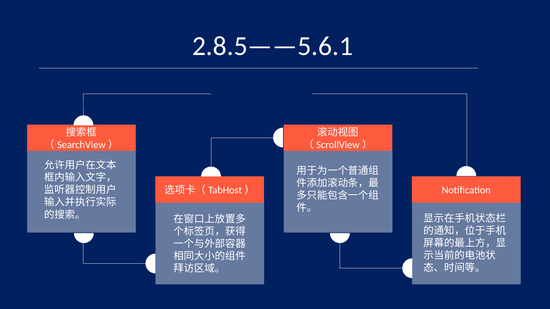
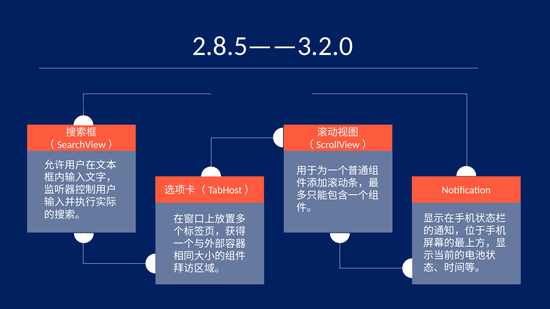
2.8.5——5.6.1: 2.8.5——5.6.1 -> 2.8.5——3.2.0
